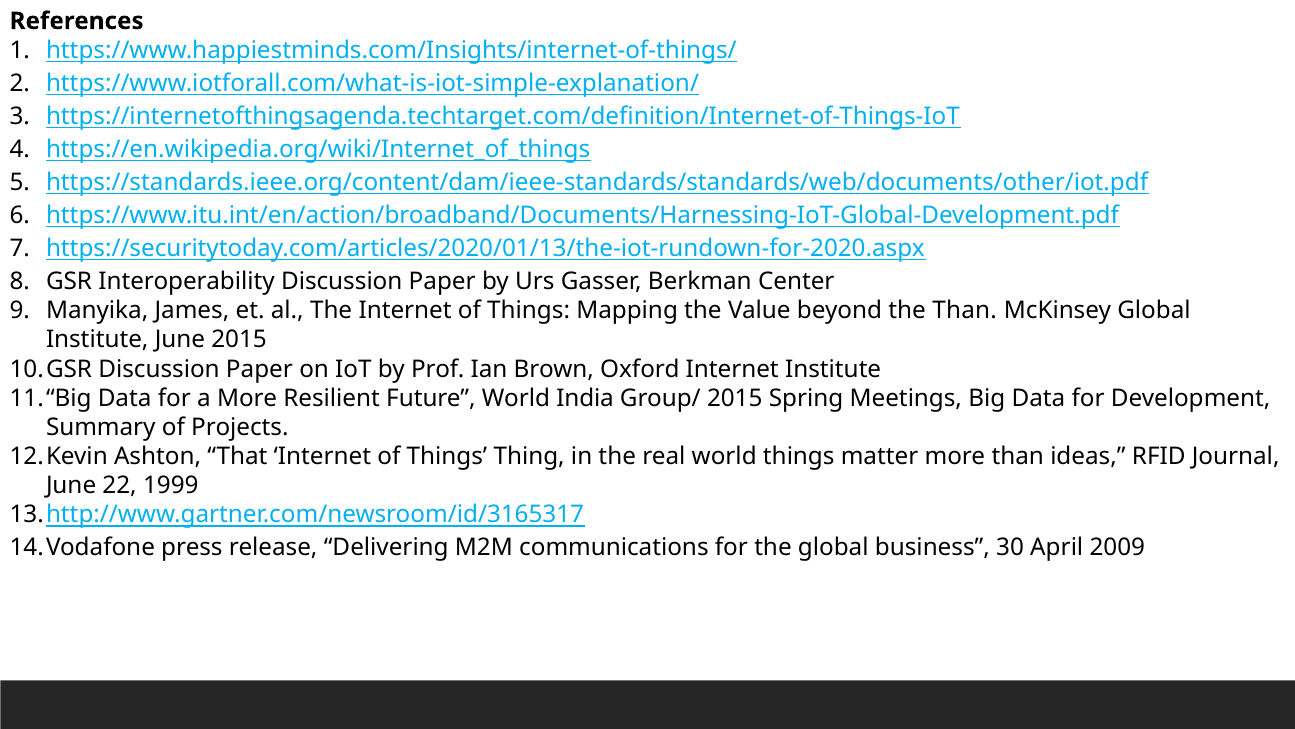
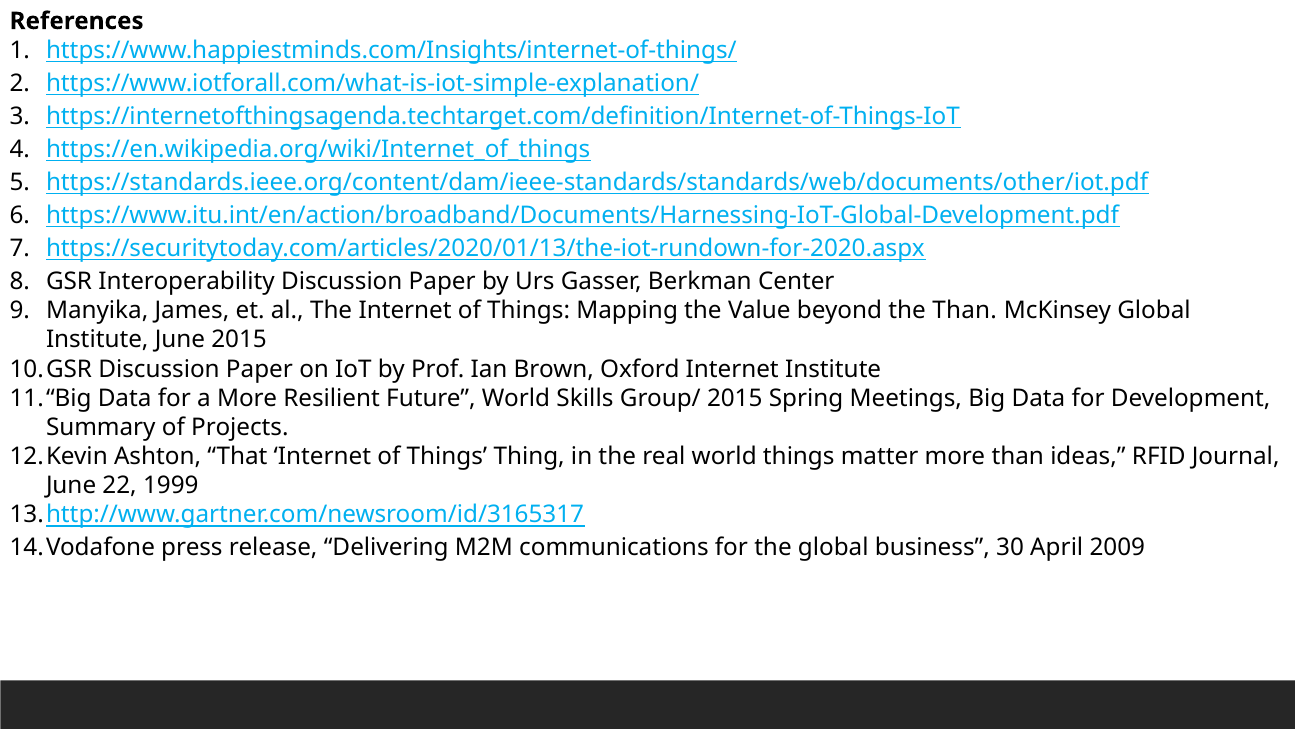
India: India -> Skills
